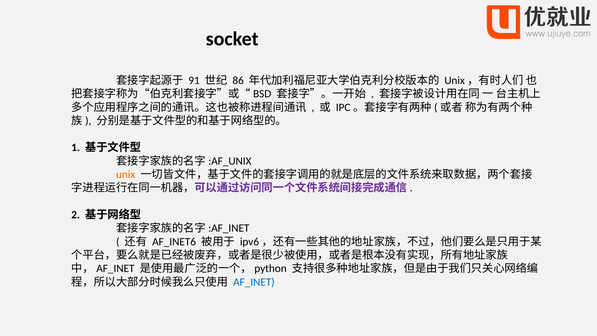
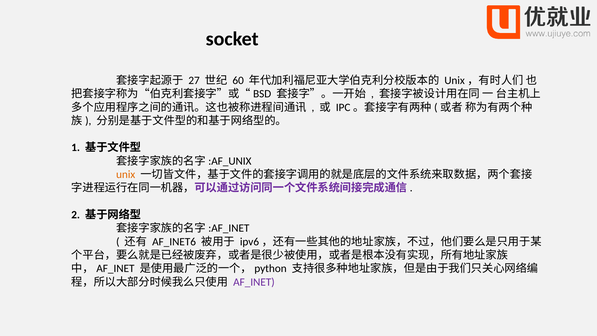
91: 91 -> 27
86: 86 -> 60
AF_INET colour: blue -> purple
